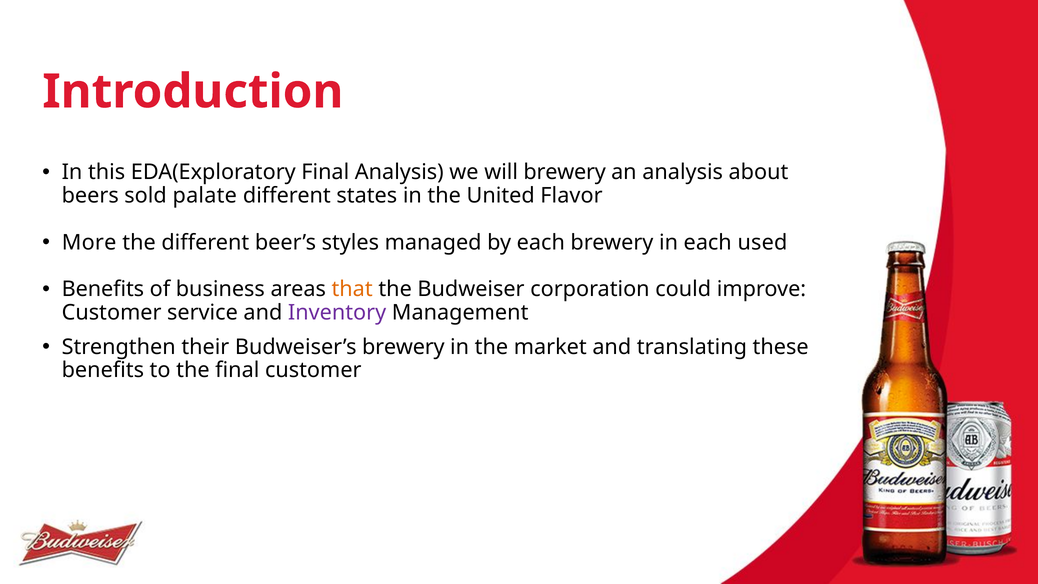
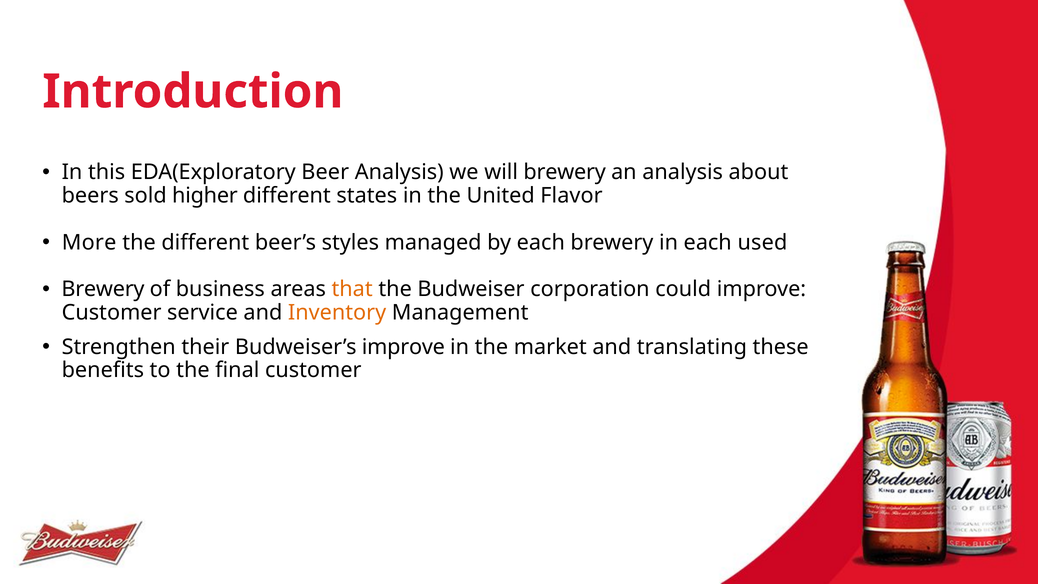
EDA(Exploratory Final: Final -> Beer
palate: palate -> higher
Benefits at (103, 289): Benefits -> Brewery
Inventory colour: purple -> orange
Budweiser’s brewery: brewery -> improve
